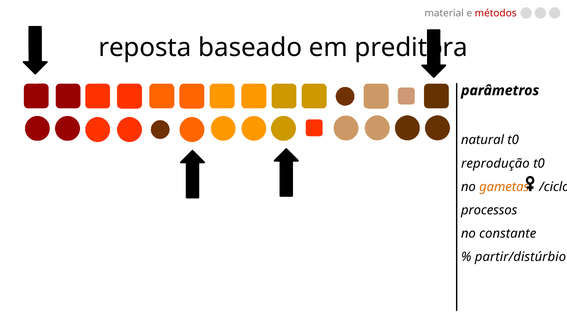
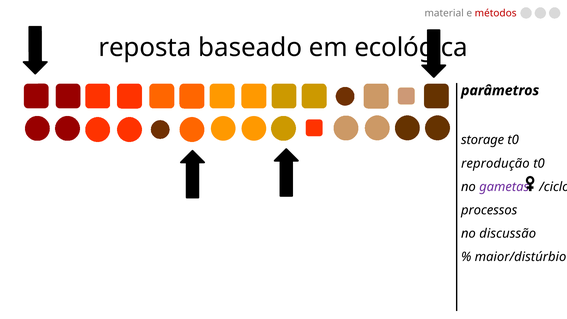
preditora: preditora -> ecológica
natural: natural -> storage
gametas colour: orange -> purple
constante: constante -> discussão
partir/distúrbio: partir/distúrbio -> maior/distúrbio
